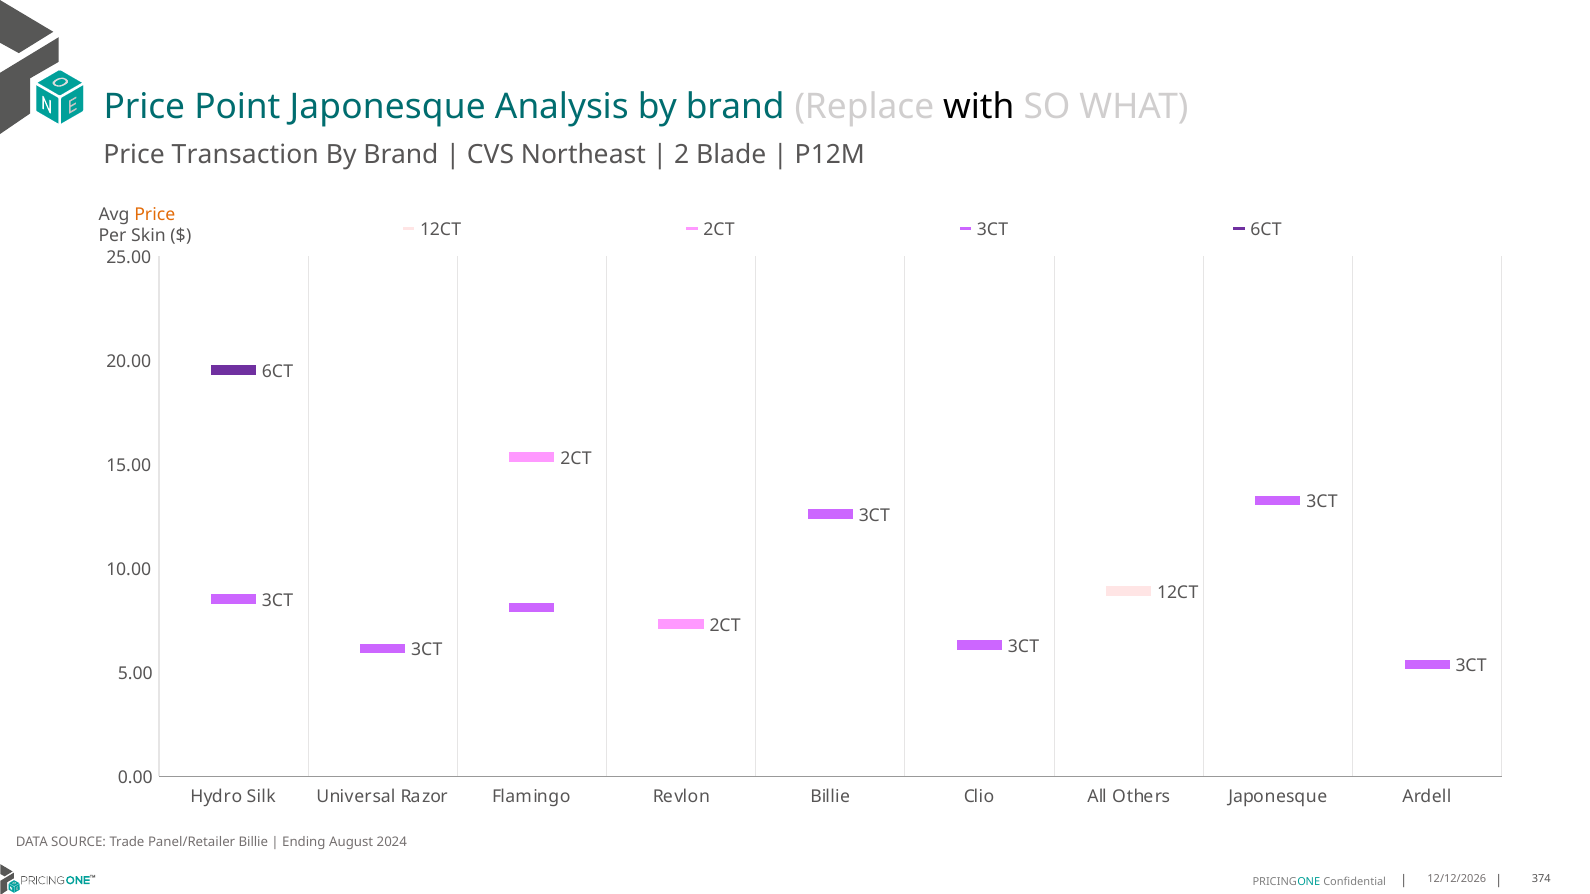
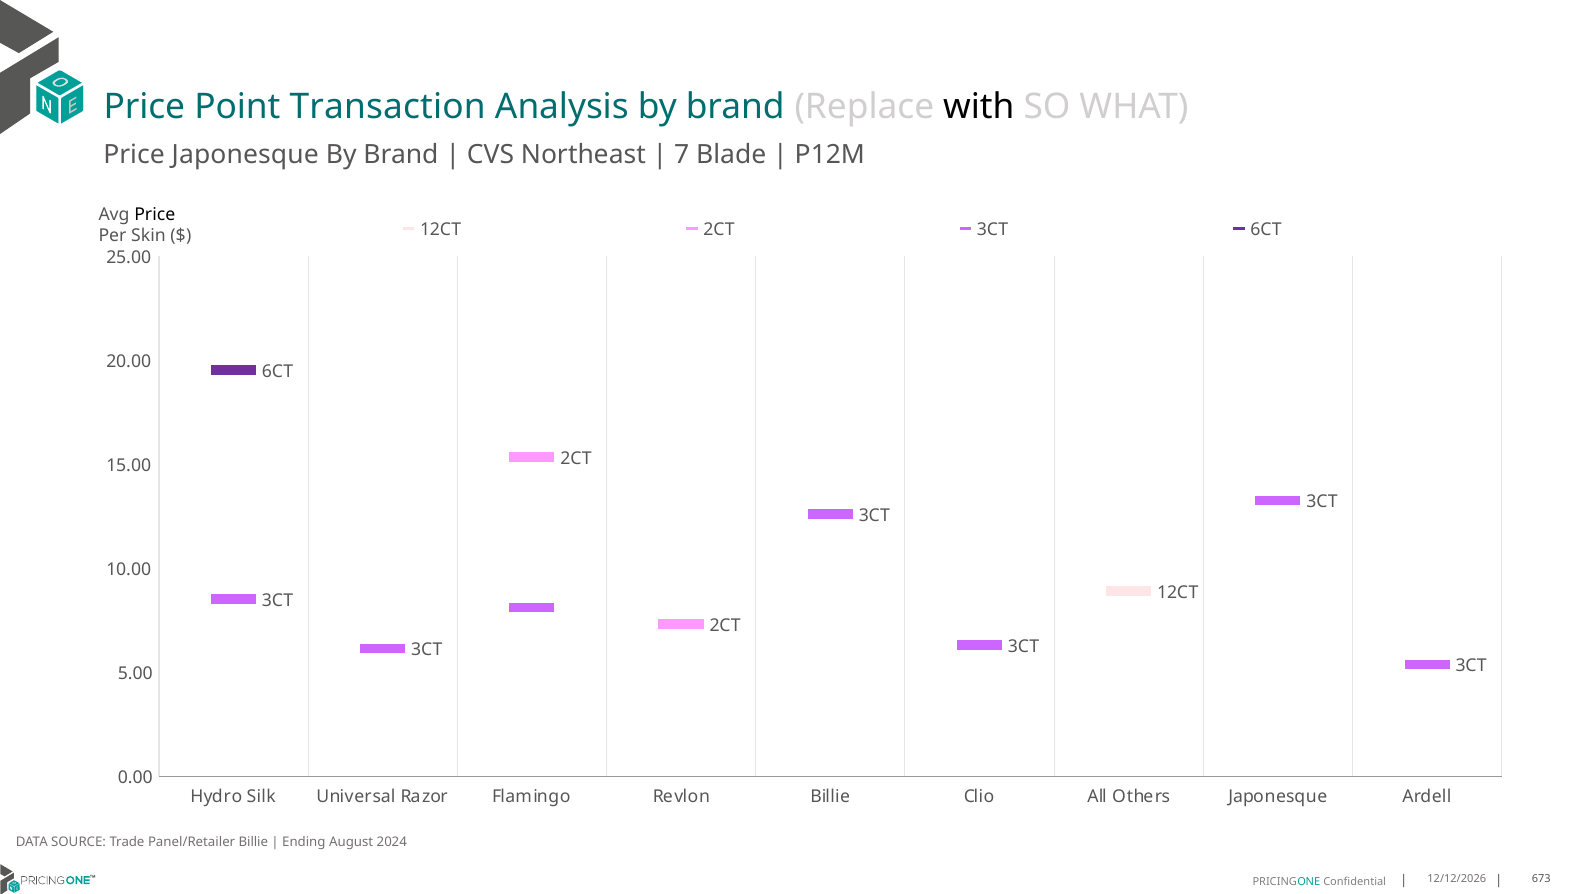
Point Japonesque: Japonesque -> Transaction
Price Transaction: Transaction -> Japonesque
2: 2 -> 7
Price at (155, 215) colour: orange -> black
374: 374 -> 673
